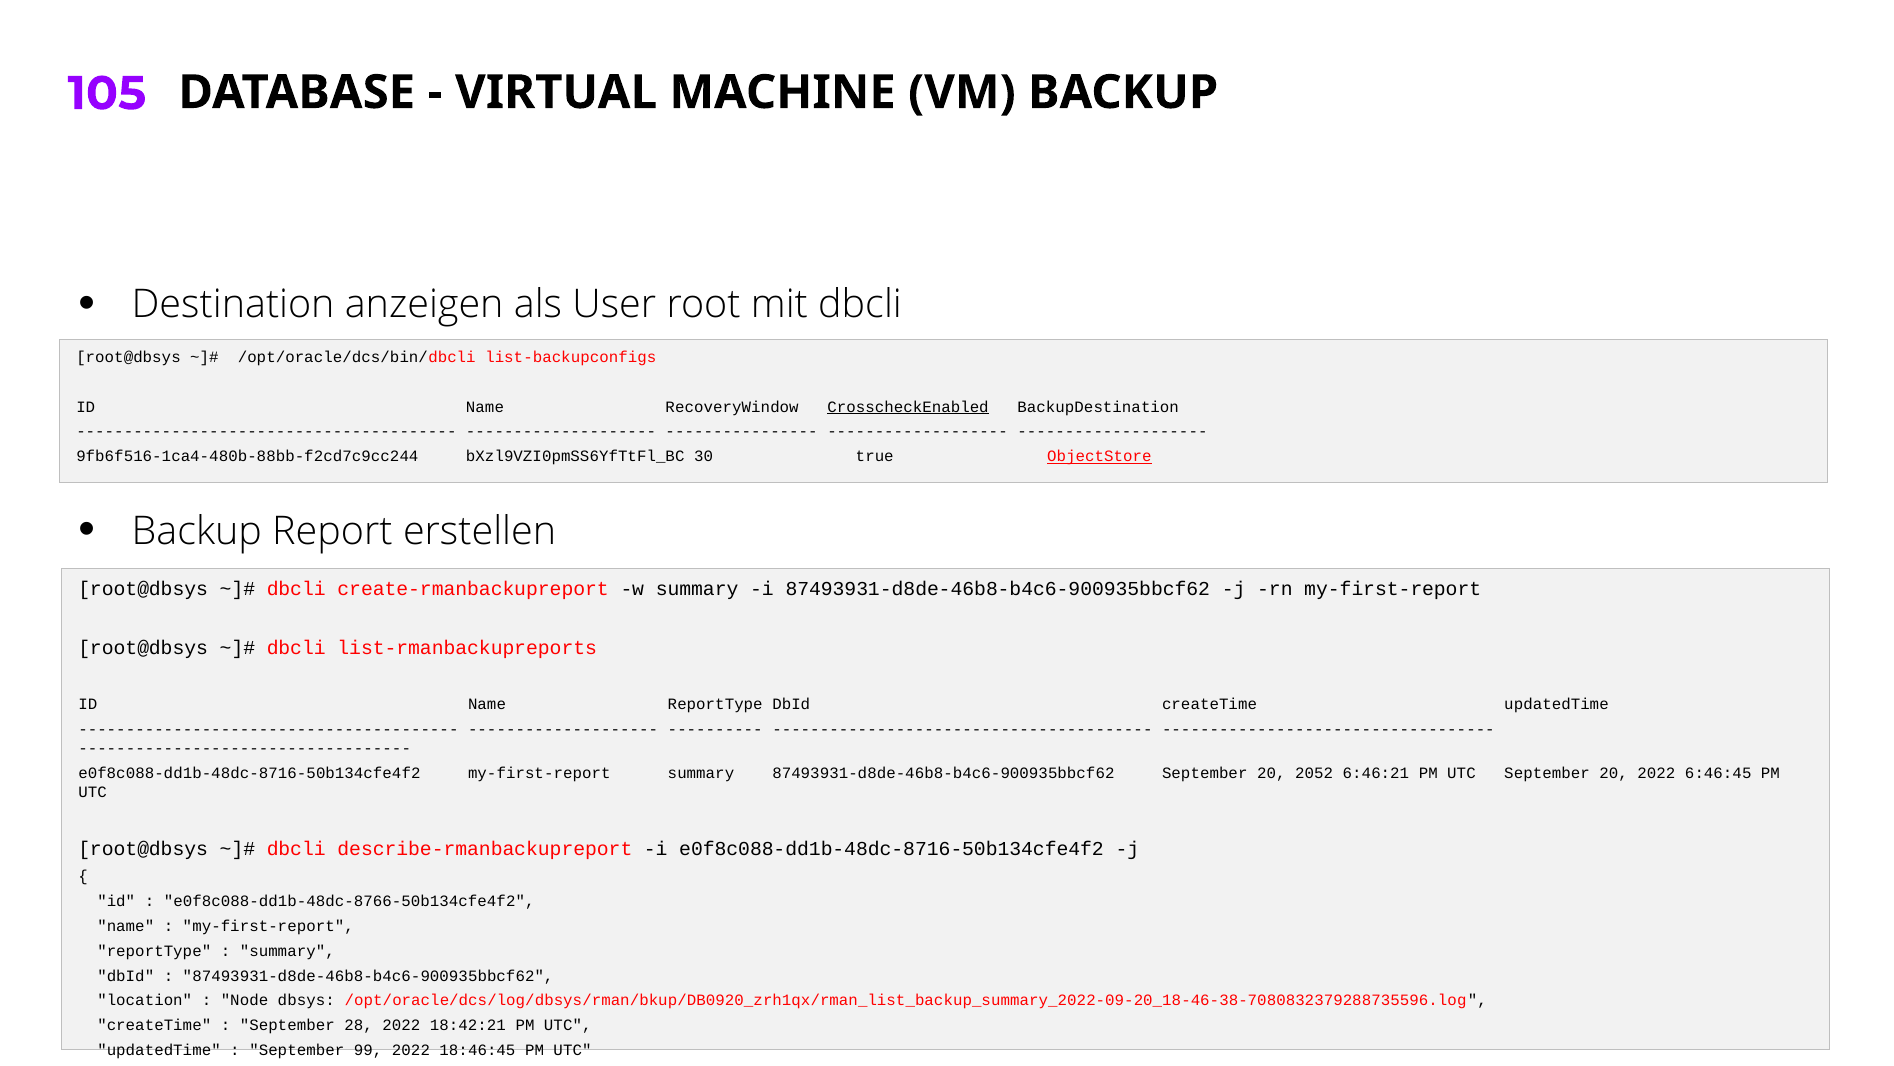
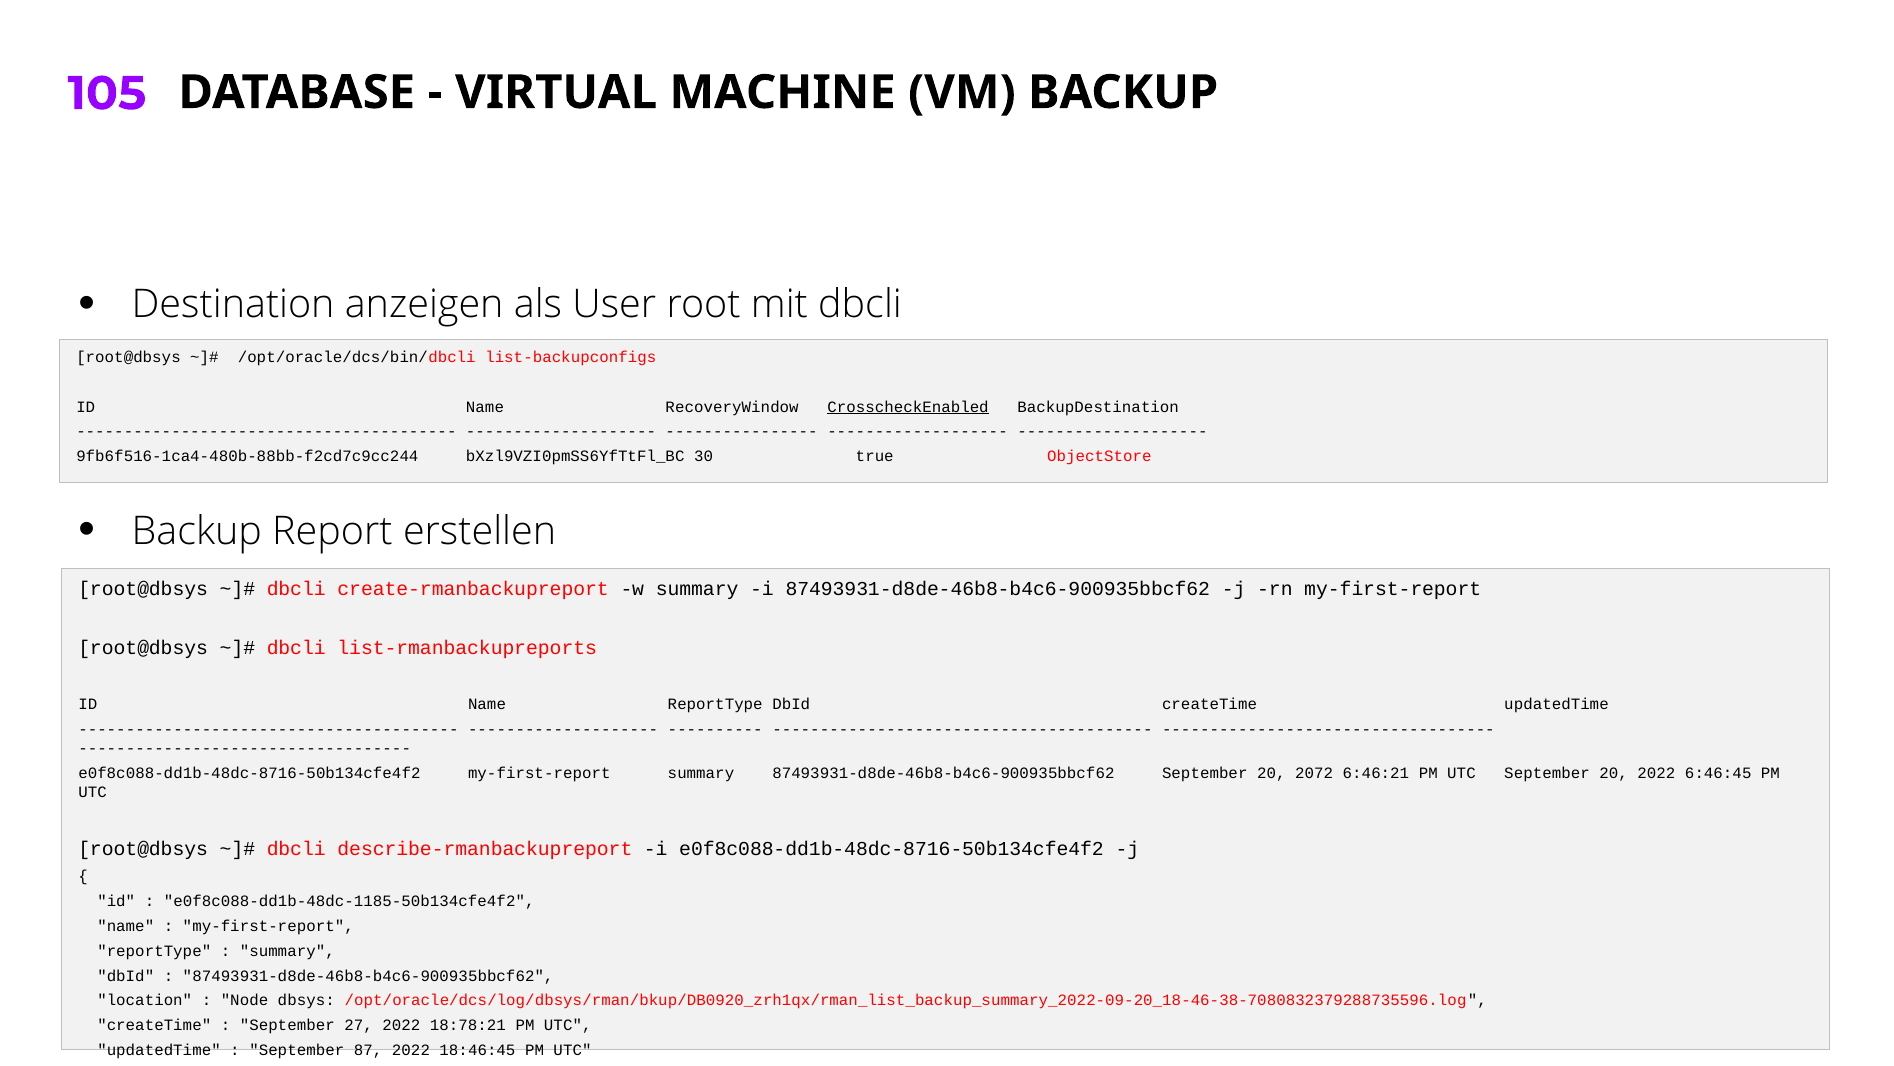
ObjectStore underline: present -> none
2052: 2052 -> 2072
e0f8c088-dd1b-48dc-8766-50b134cfe4f2: e0f8c088-dd1b-48dc-8766-50b134cfe4f2 -> e0f8c088-dd1b-48dc-1185-50b134cfe4f2
28: 28 -> 27
18:42:21: 18:42:21 -> 18:78:21
99: 99 -> 87
